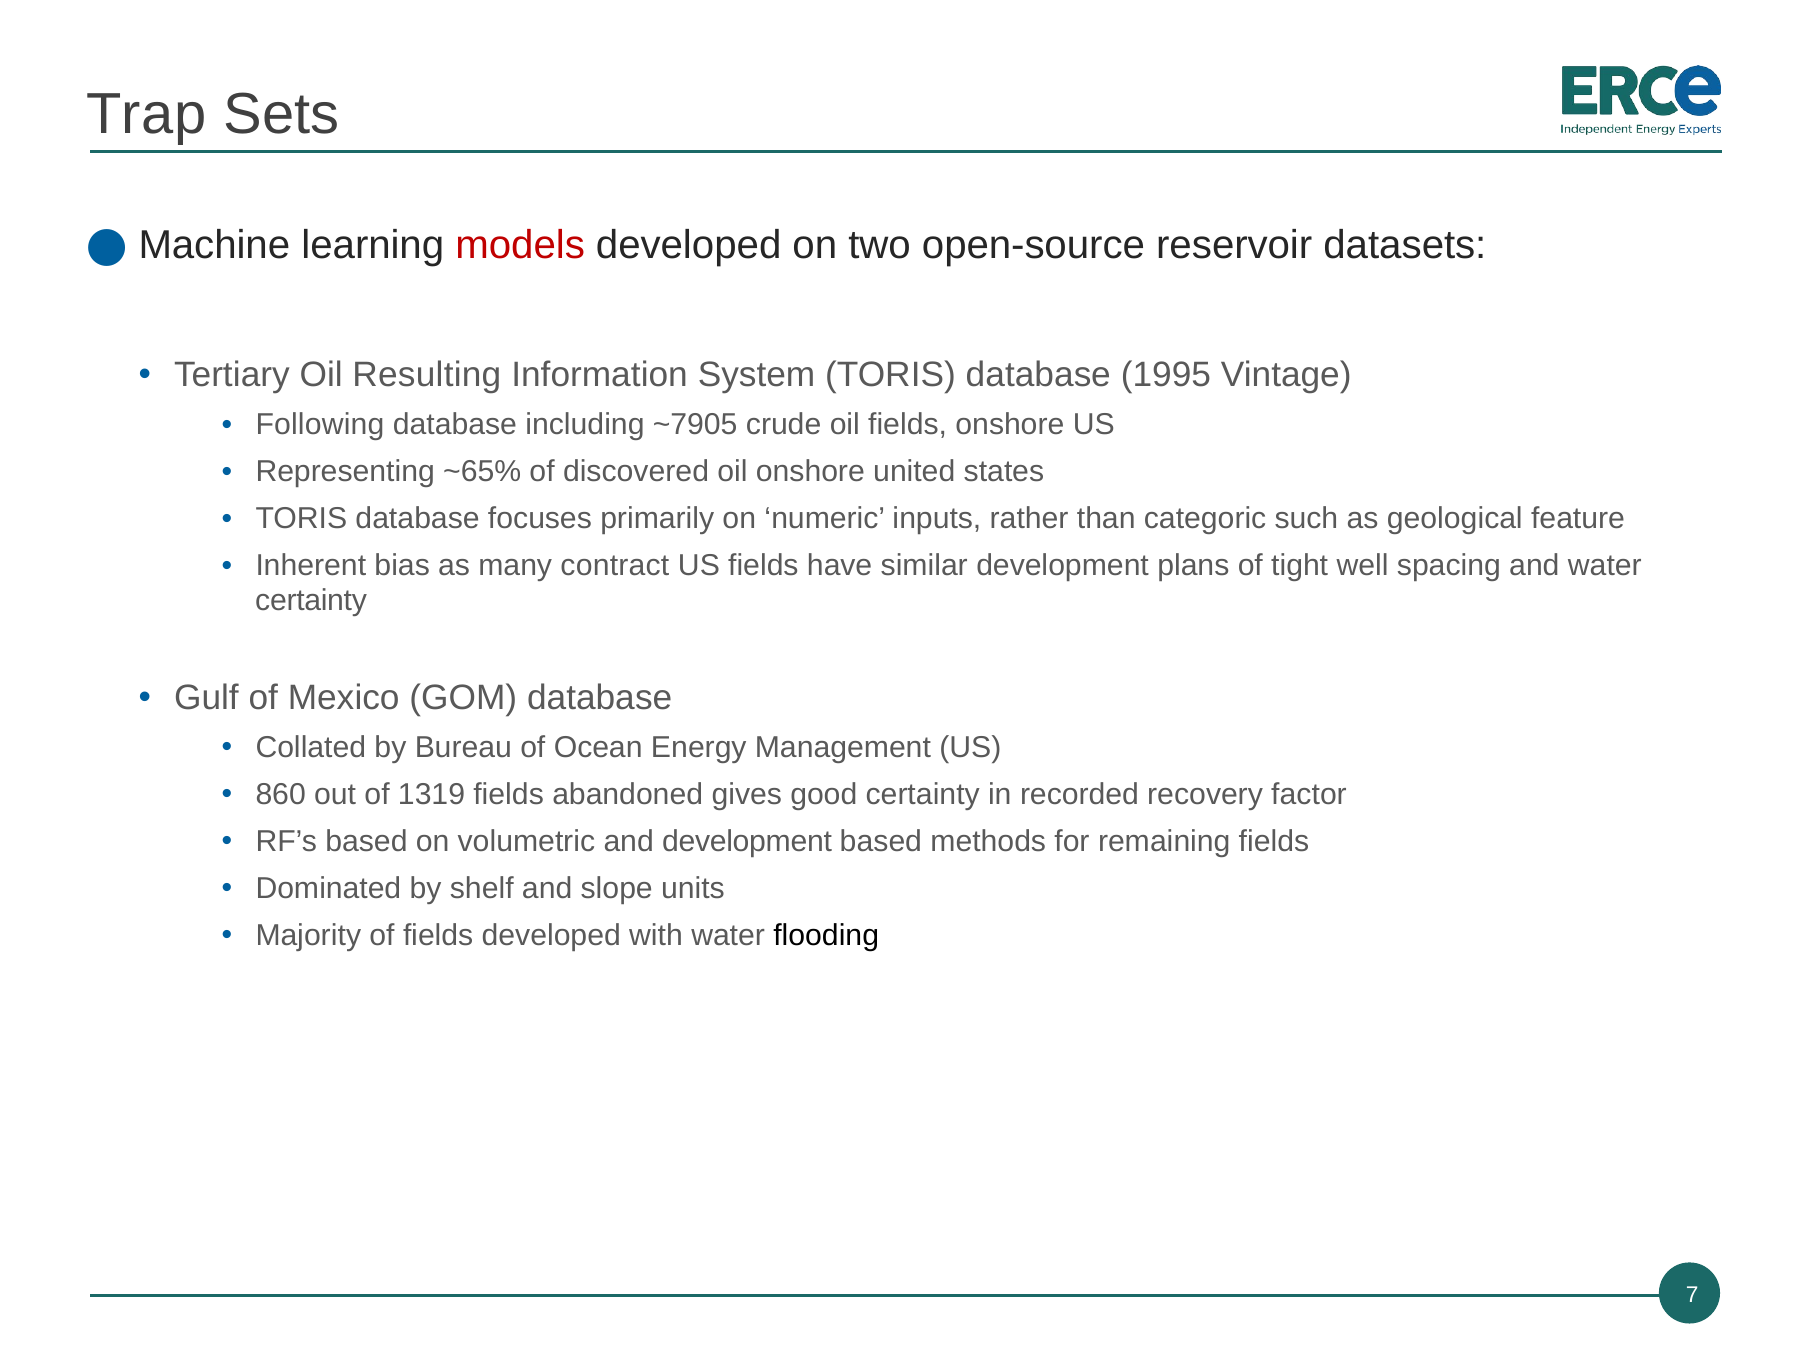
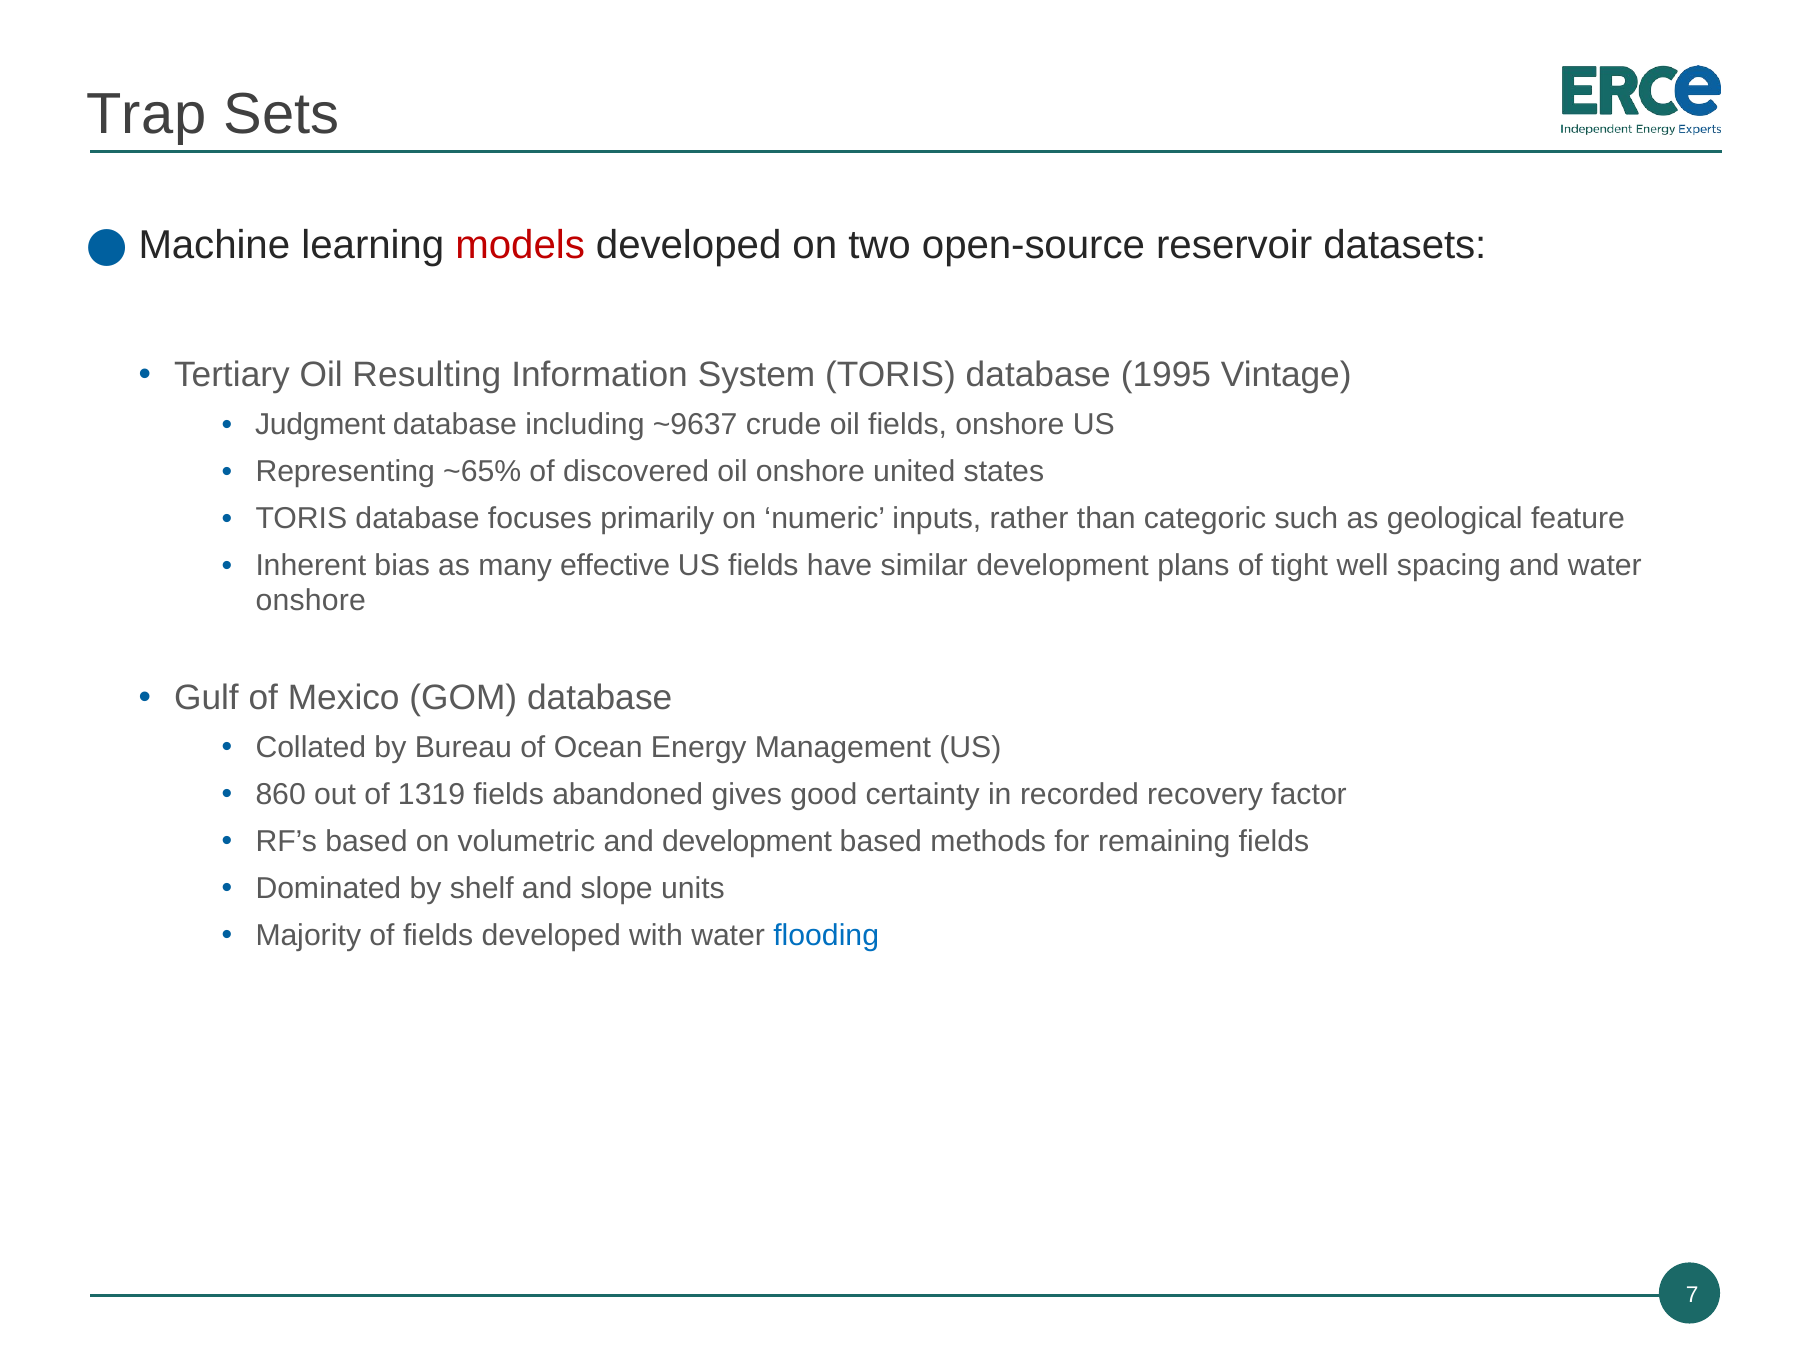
Following: Following -> Judgment
~7905: ~7905 -> ~9637
contract: contract -> effective
certainty at (311, 601): certainty -> onshore
flooding colour: black -> blue
